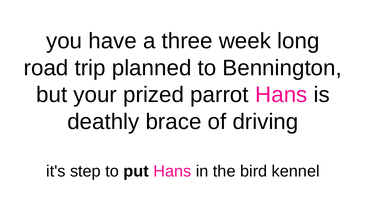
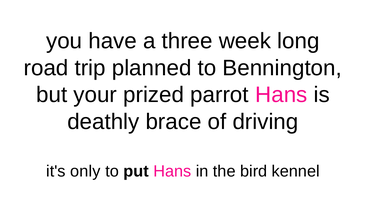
step: step -> only
